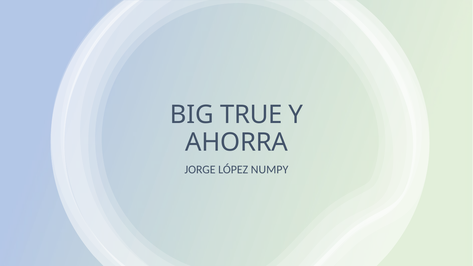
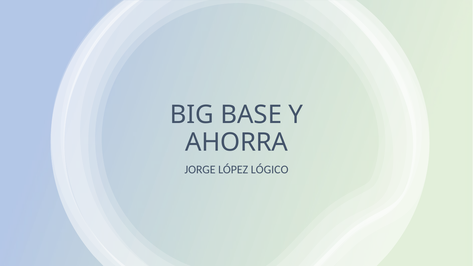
TRUE: TRUE -> BASE
NUMPY: NUMPY -> LÓGICO
